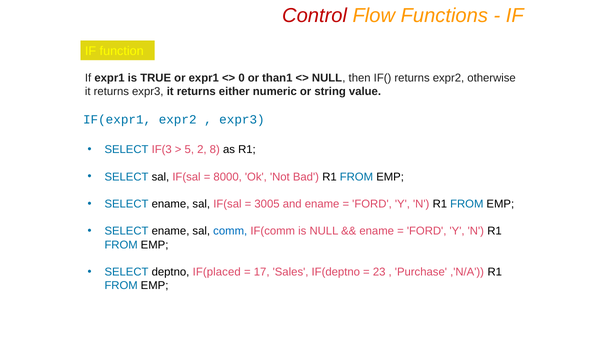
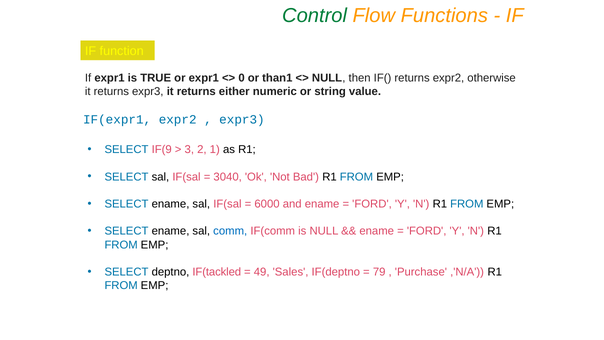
Control colour: red -> green
IF(3: IF(3 -> IF(9
5: 5 -> 3
8: 8 -> 1
8000: 8000 -> 3040
3005: 3005 -> 6000
IF(placed: IF(placed -> IF(tackled
17: 17 -> 49
23: 23 -> 79
